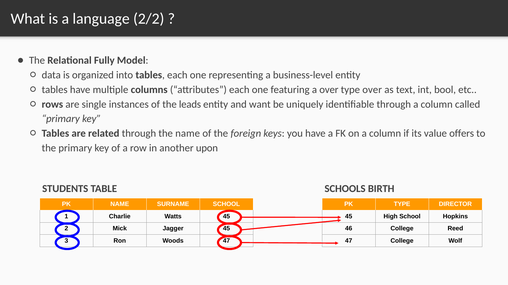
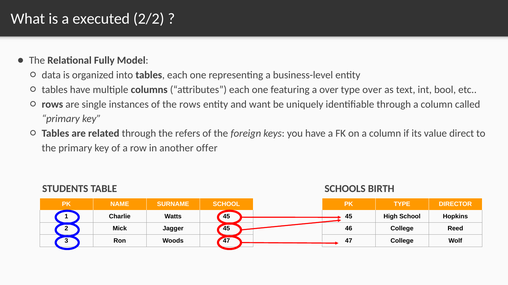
language: language -> executed
the leads: leads -> rows
the name: name -> refers
offers: offers -> direct
upon: upon -> offer
